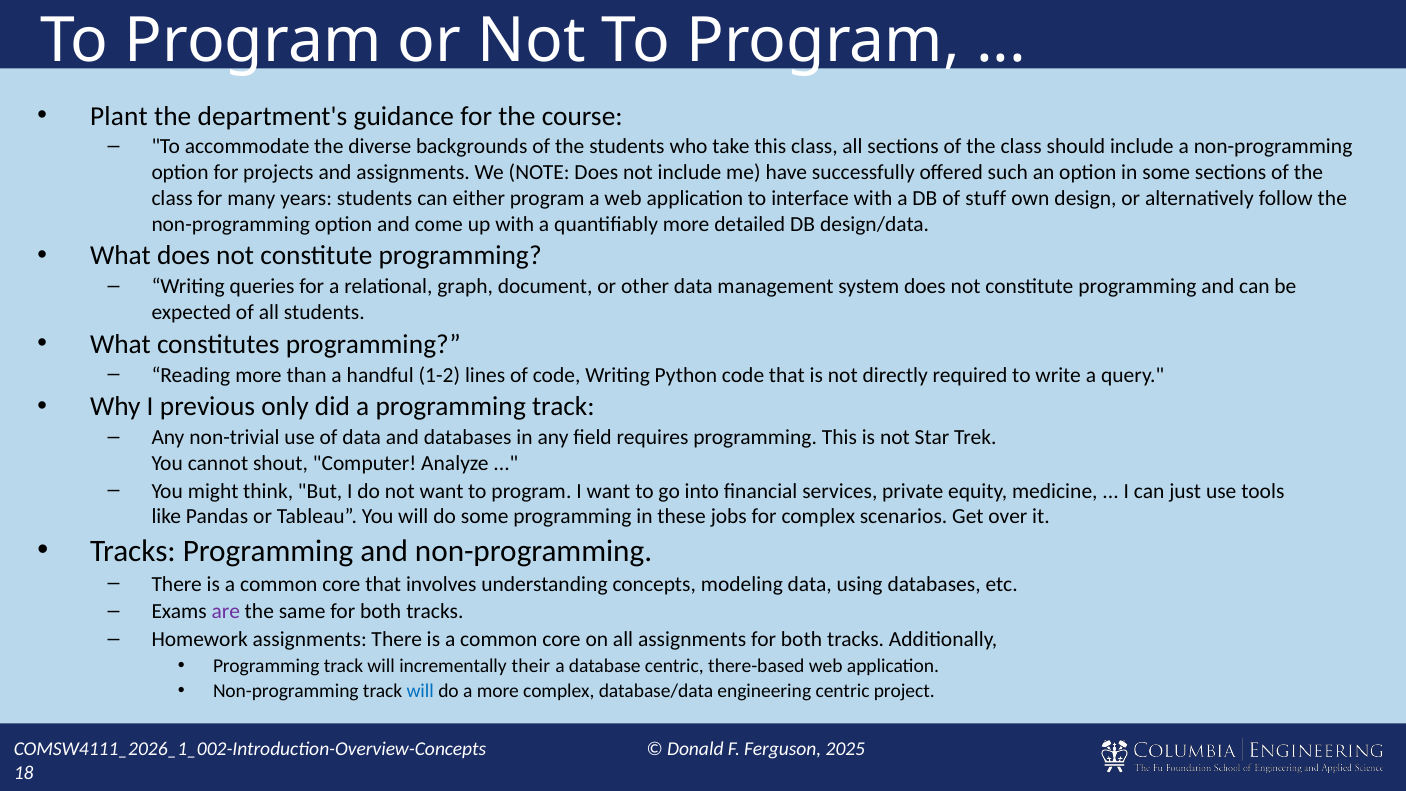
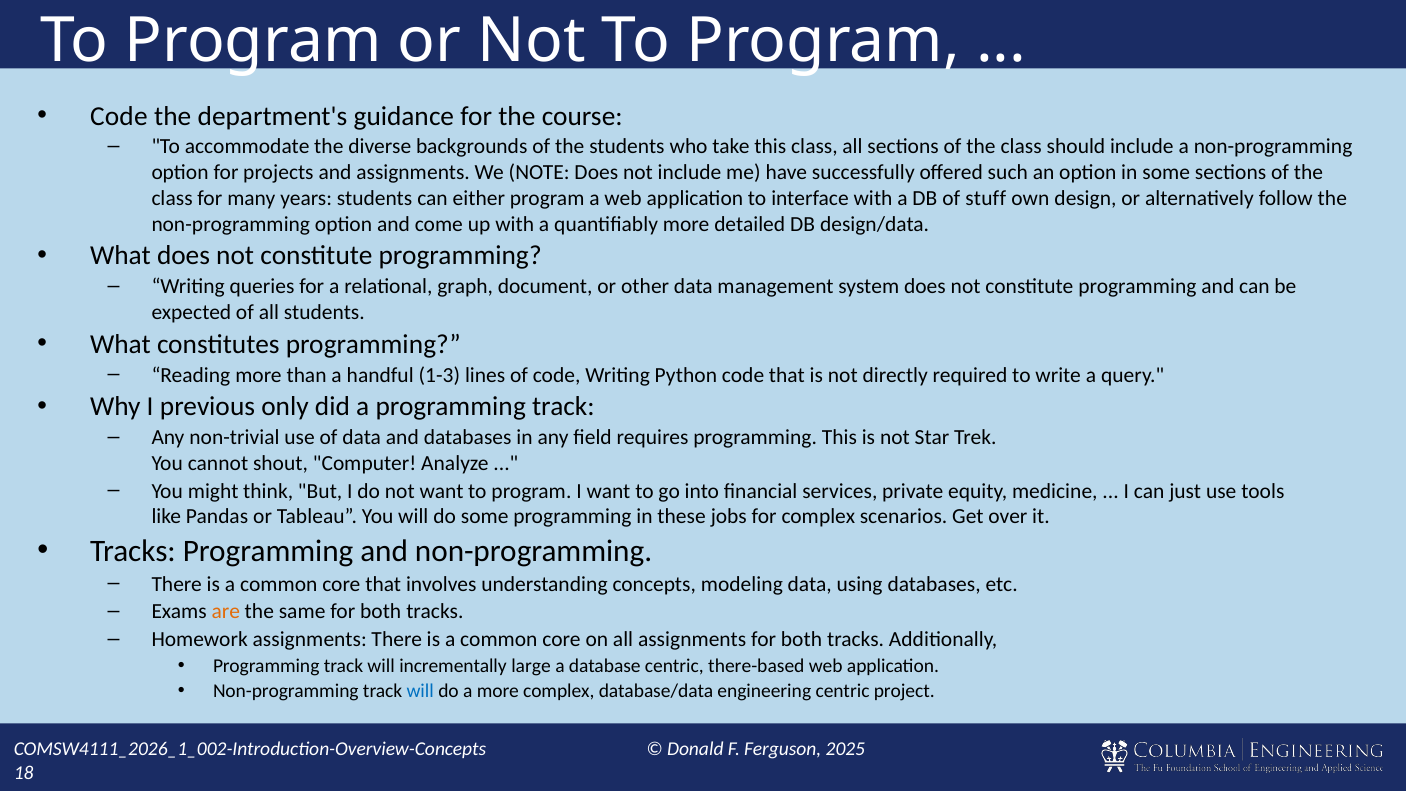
Plant at (119, 116): Plant -> Code
1-2: 1-2 -> 1-3
are colour: purple -> orange
their: their -> large
